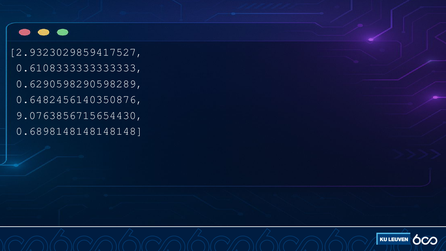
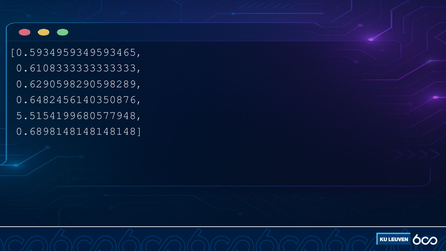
2.9323029859417527: 2.9323029859417527 -> 0.5934959349593465
9.0763856715654430: 9.0763856715654430 -> 5.5154199680577948
